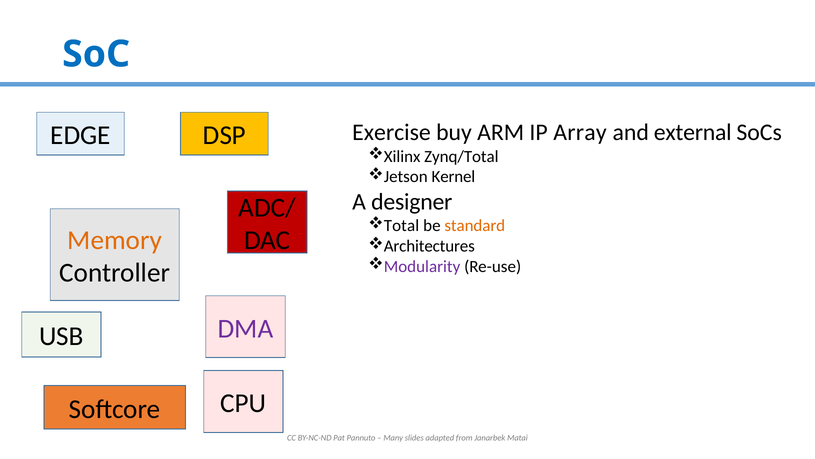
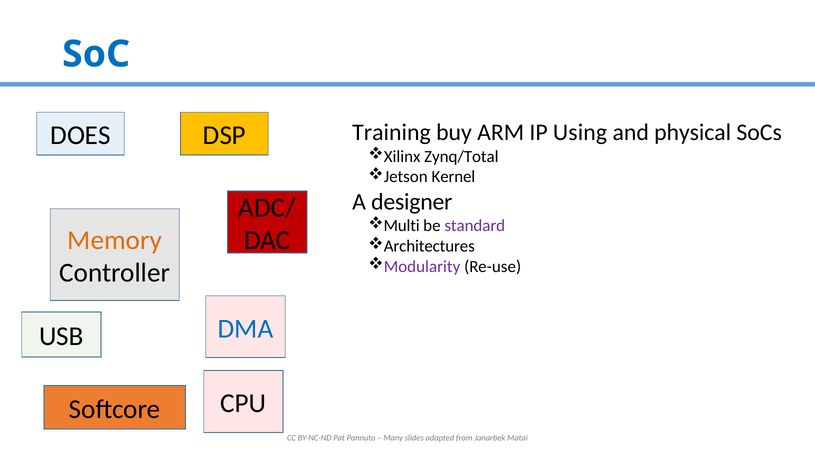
Exercise: Exercise -> Training
Array: Array -> Using
external: external -> physical
EDGE: EDGE -> DOES
Total: Total -> Multi
standard colour: orange -> purple
DMA colour: purple -> blue
